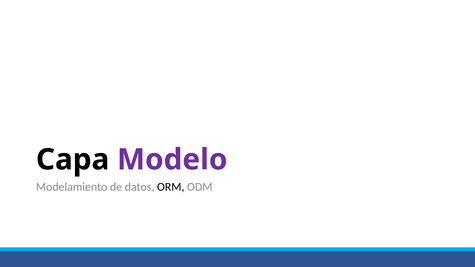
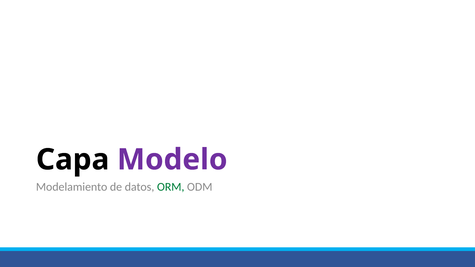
ORM colour: black -> green
